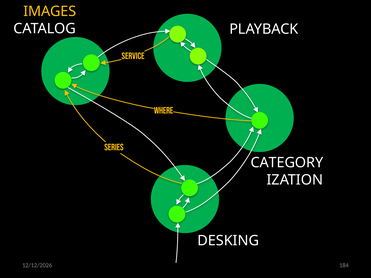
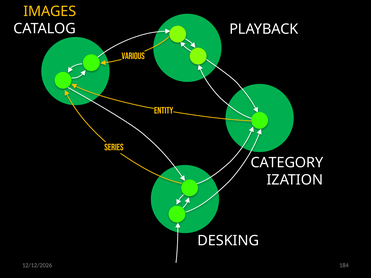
SERVICE: SERVICE -> VARIOUS
WHERE: WHERE -> ENTITY
